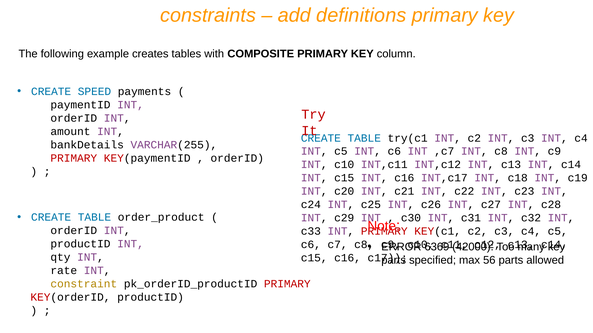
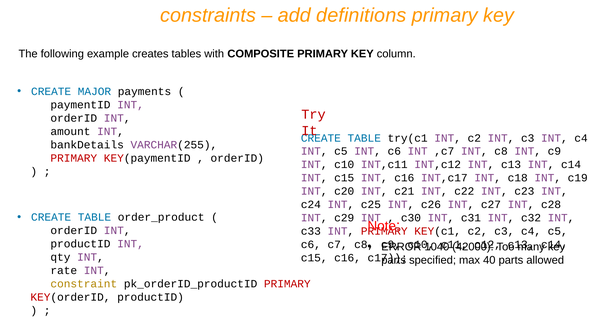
SPEED: SPEED -> MAJOR
6369: 6369 -> 1040
56: 56 -> 40
